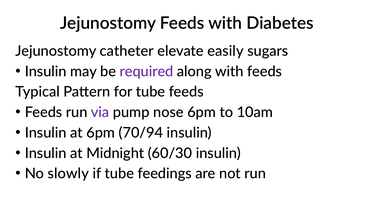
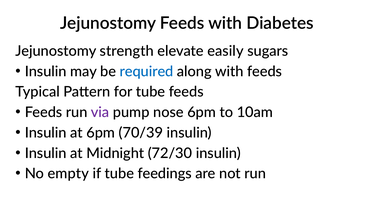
catheter: catheter -> strength
required colour: purple -> blue
70/94: 70/94 -> 70/39
60/30: 60/30 -> 72/30
slowly: slowly -> empty
